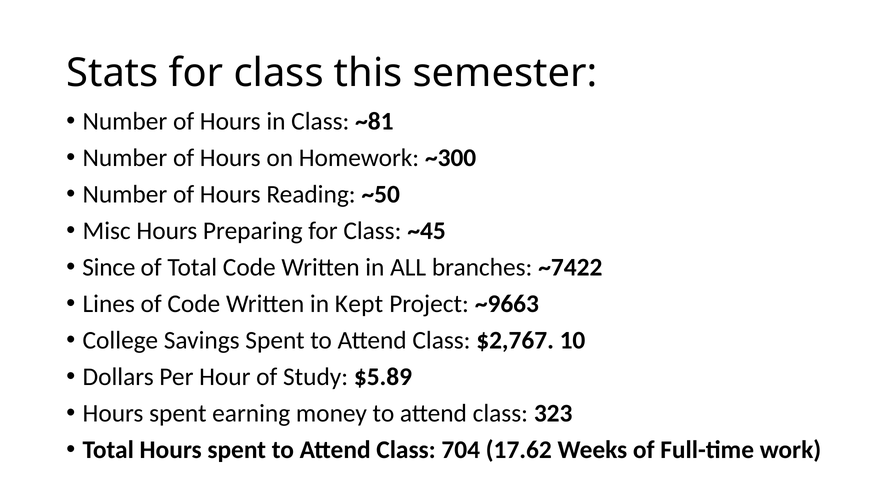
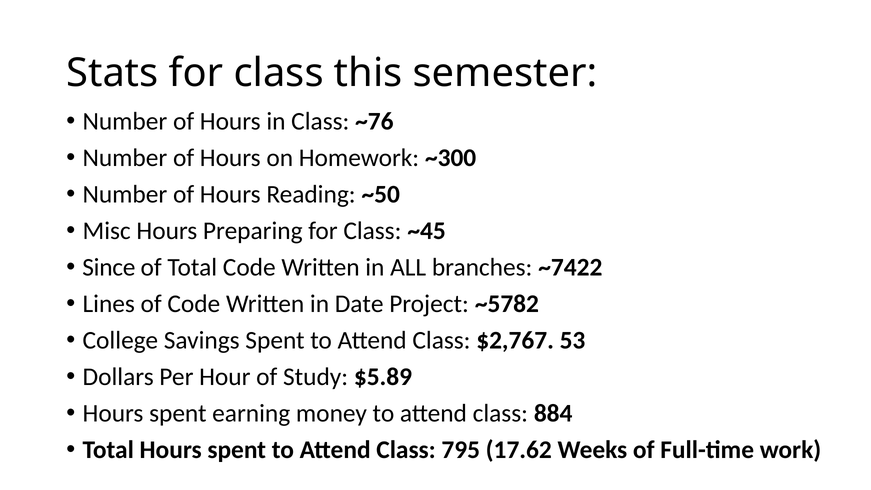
~81: ~81 -> ~76
Kept: Kept -> Date
~9663: ~9663 -> ~5782
10: 10 -> 53
323: 323 -> 884
704: 704 -> 795
